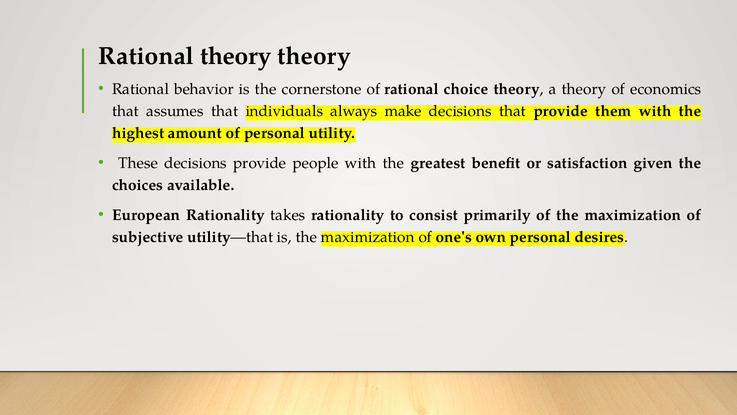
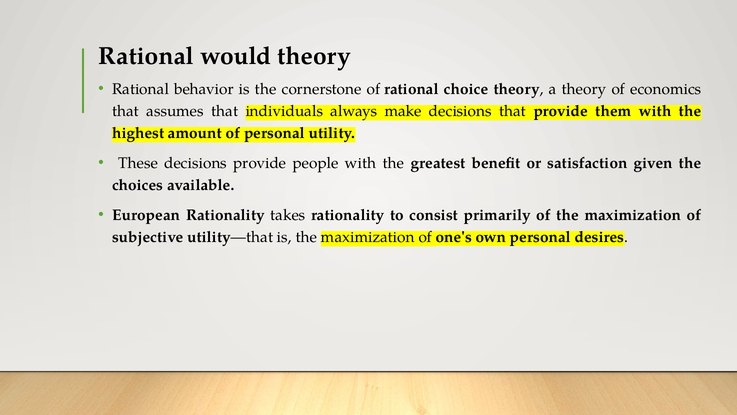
Rational theory: theory -> would
